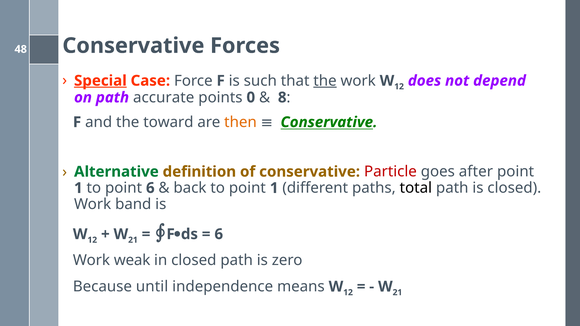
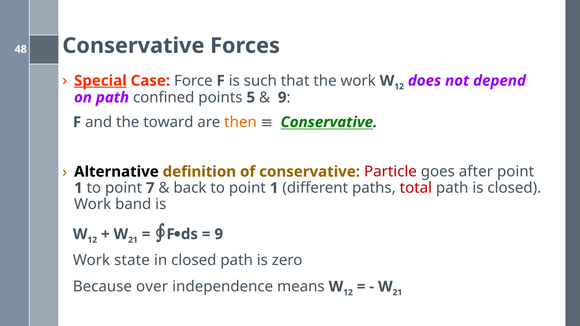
the at (325, 81) underline: present -> none
accurate: accurate -> confined
0: 0 -> 5
8 at (282, 98): 8 -> 9
Alternative colour: green -> black
point 6: 6 -> 7
total colour: black -> red
6 at (219, 234): 6 -> 9
weak: weak -> state
until: until -> over
